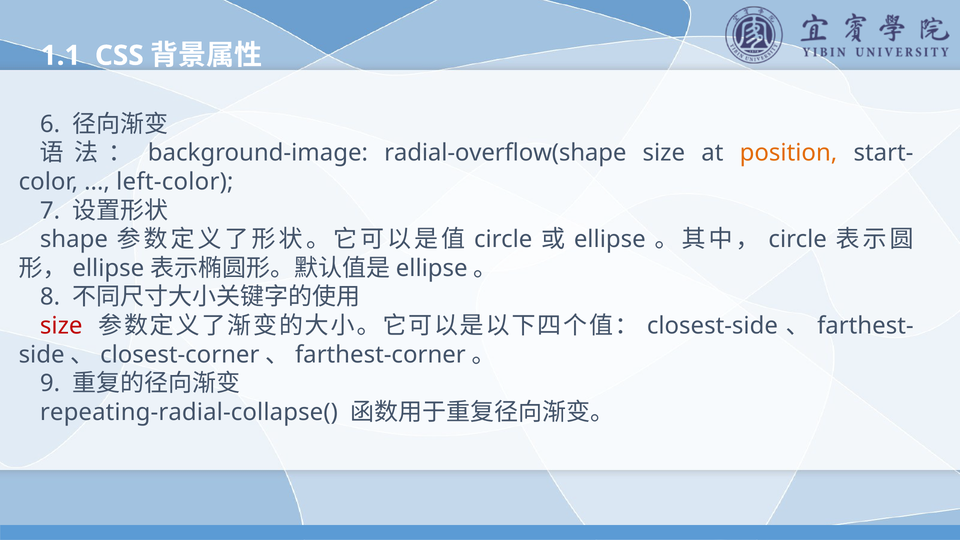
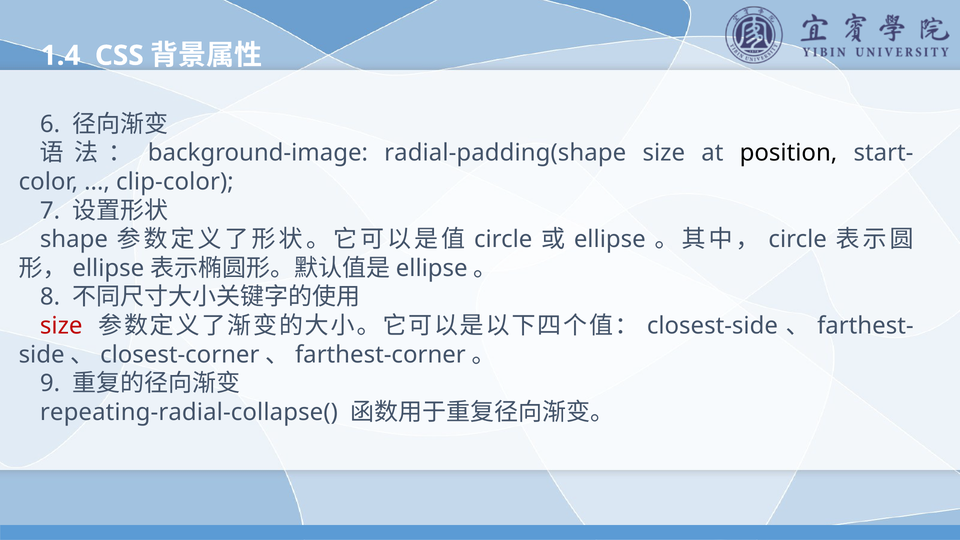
1.1: 1.1 -> 1.4
radial-overflow(shape: radial-overflow(shape -> radial-padding(shape
position colour: orange -> black
left-color: left-color -> clip-color
